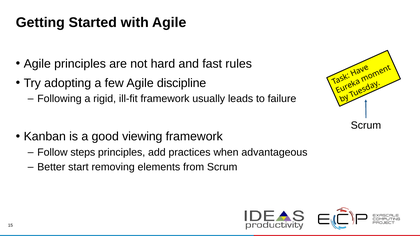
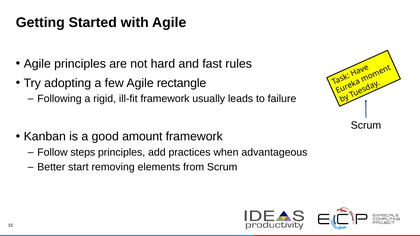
discipline: discipline -> rectangle
viewing: viewing -> amount
